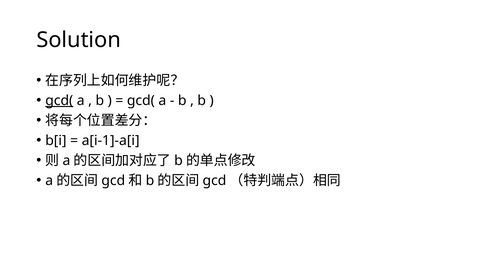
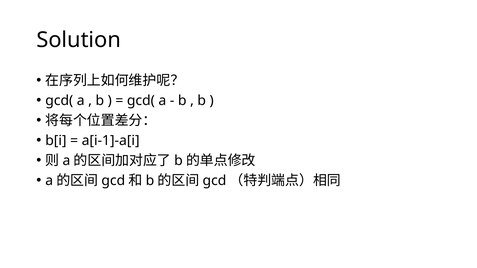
gcd( at (59, 101) underline: present -> none
